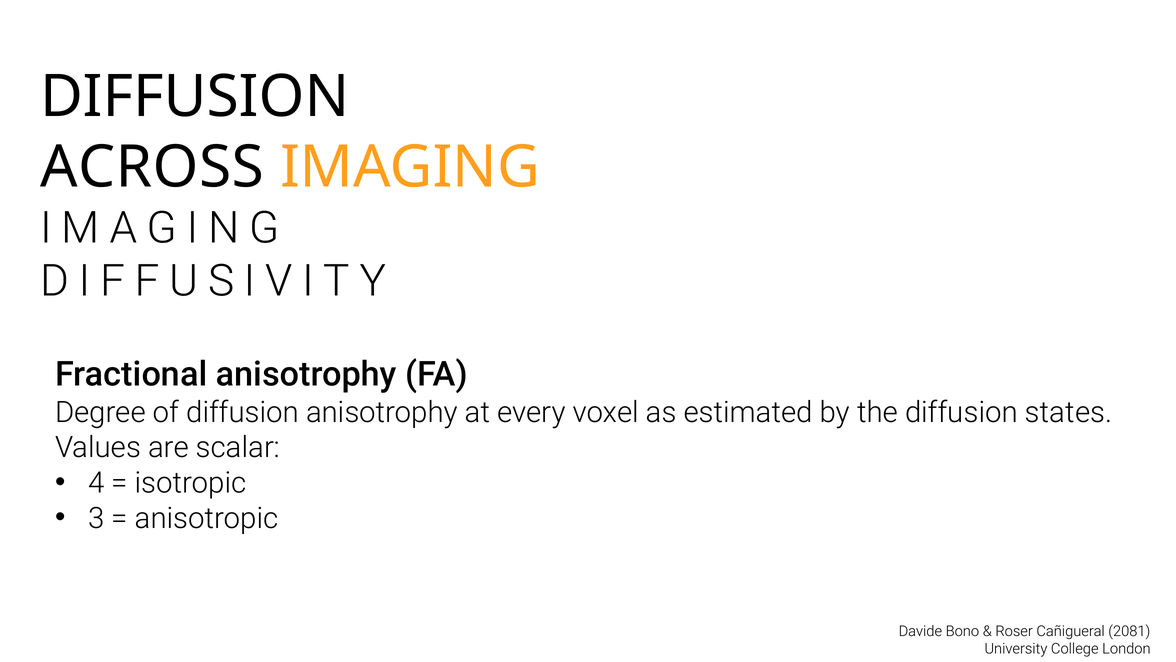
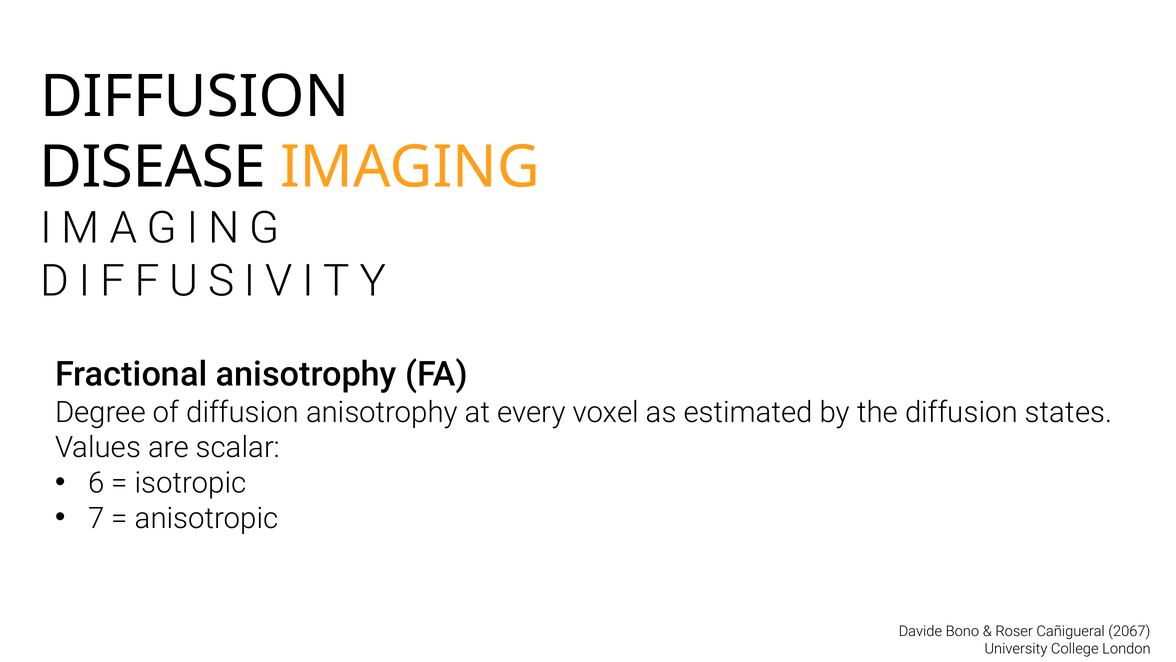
ACROSS: ACROSS -> DISEASE
4: 4 -> 6
3: 3 -> 7
2081: 2081 -> 2067
